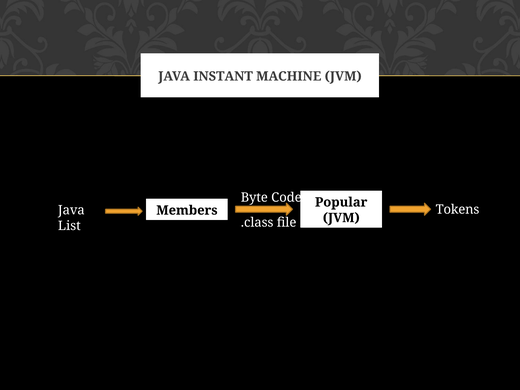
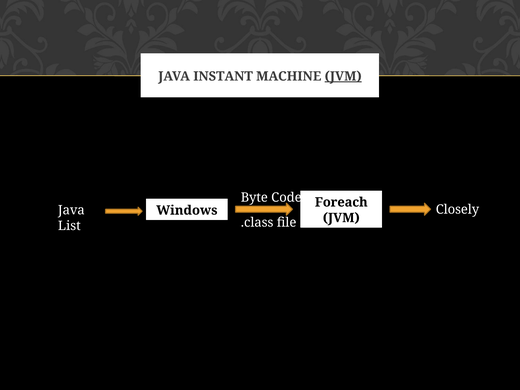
JVM at (343, 76) underline: none -> present
Popular: Popular -> Foreach
Tokens: Tokens -> Closely
Members: Members -> Windows
